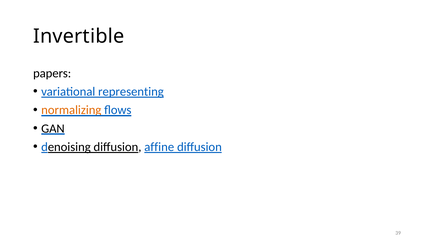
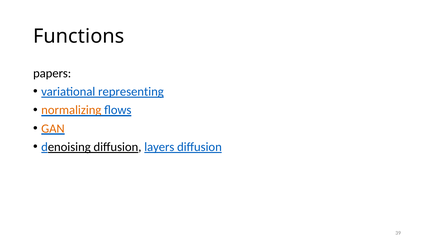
Invertible: Invertible -> Functions
GAN colour: black -> orange
affine: affine -> layers
